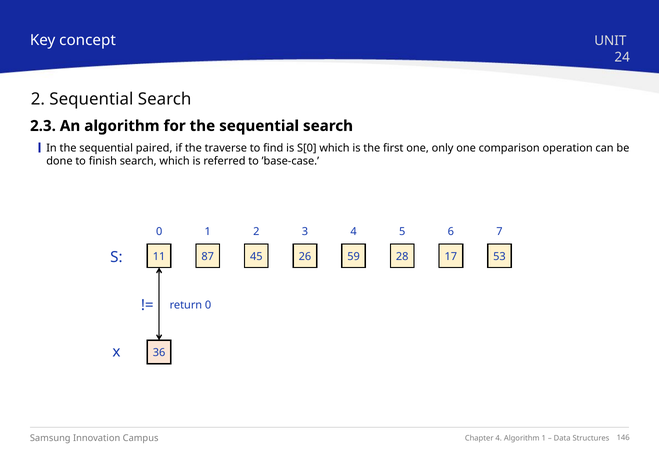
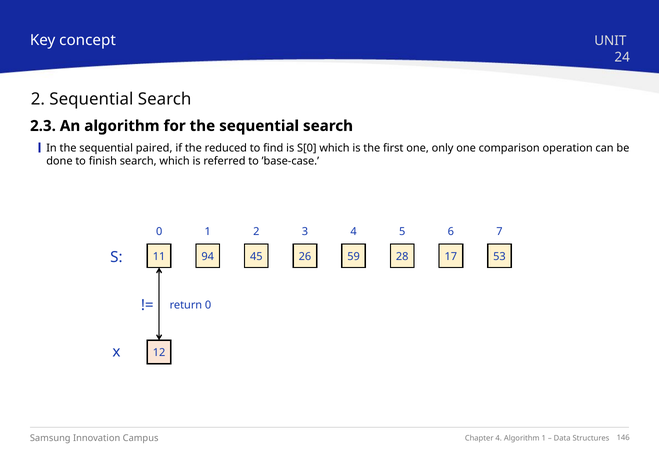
traverse: traverse -> reduced
87: 87 -> 94
36: 36 -> 12
